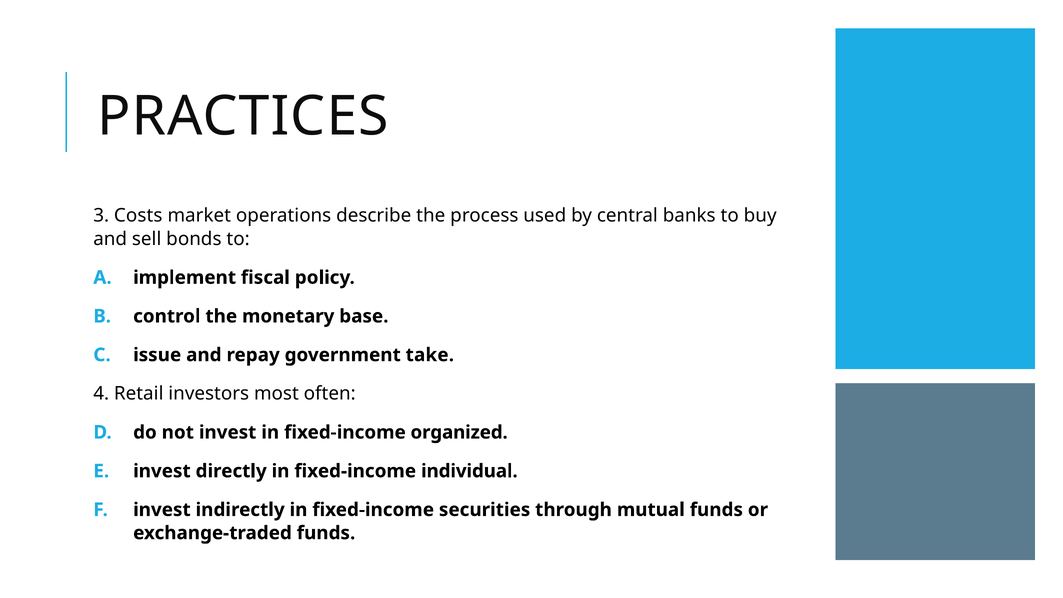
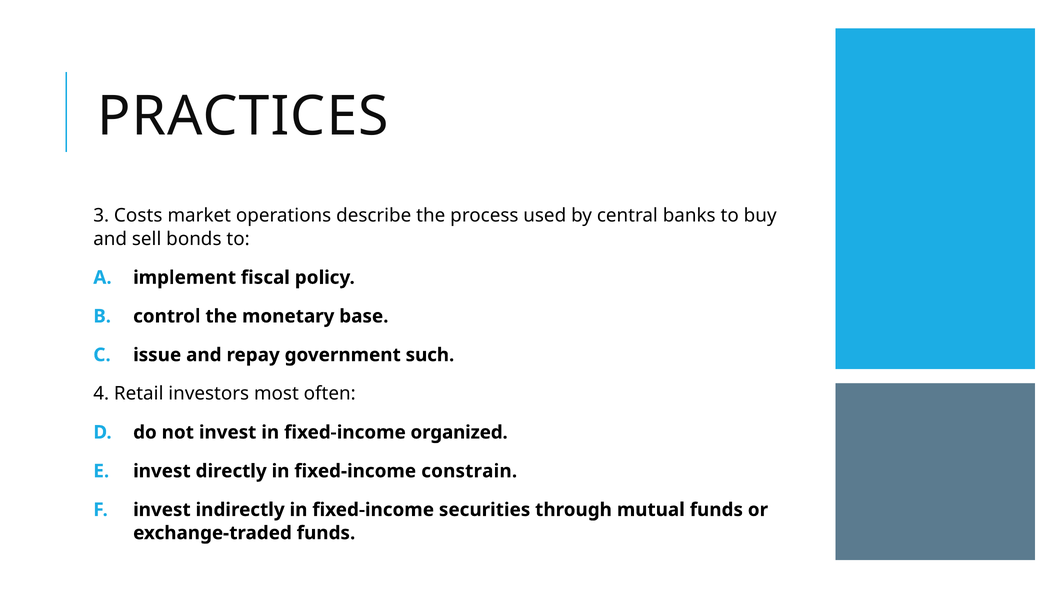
take: take -> such
individual: individual -> constrain
